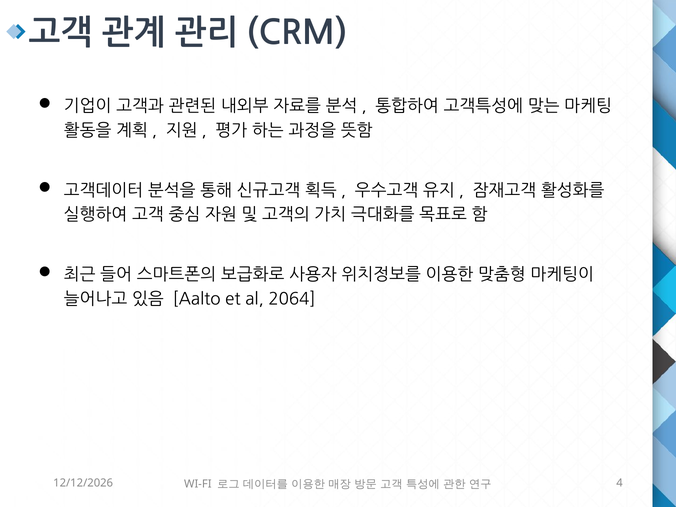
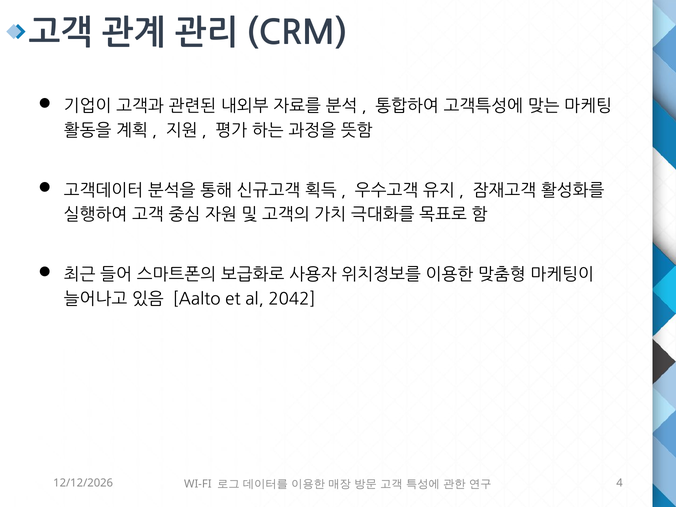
2064: 2064 -> 2042
